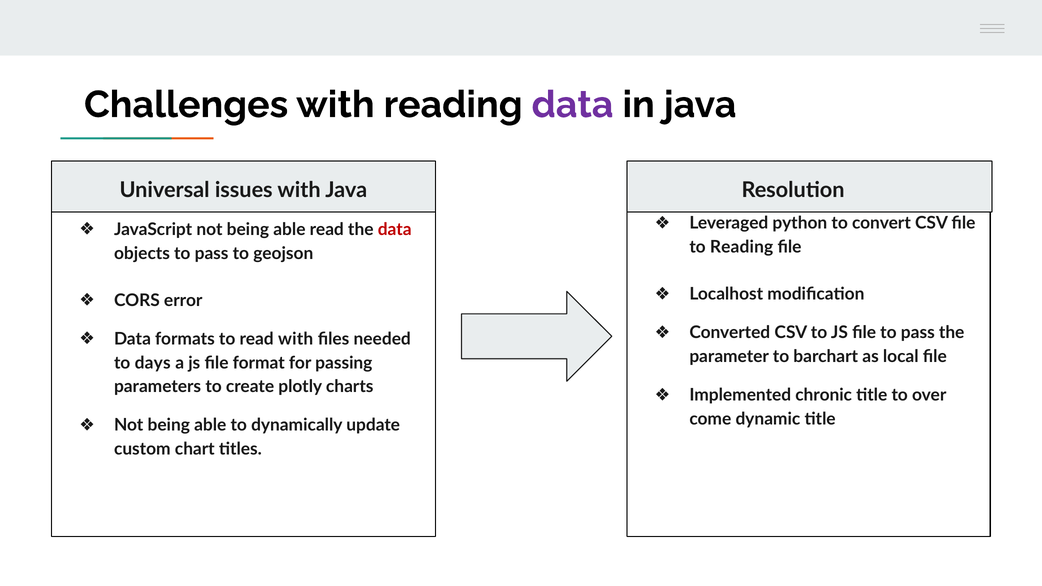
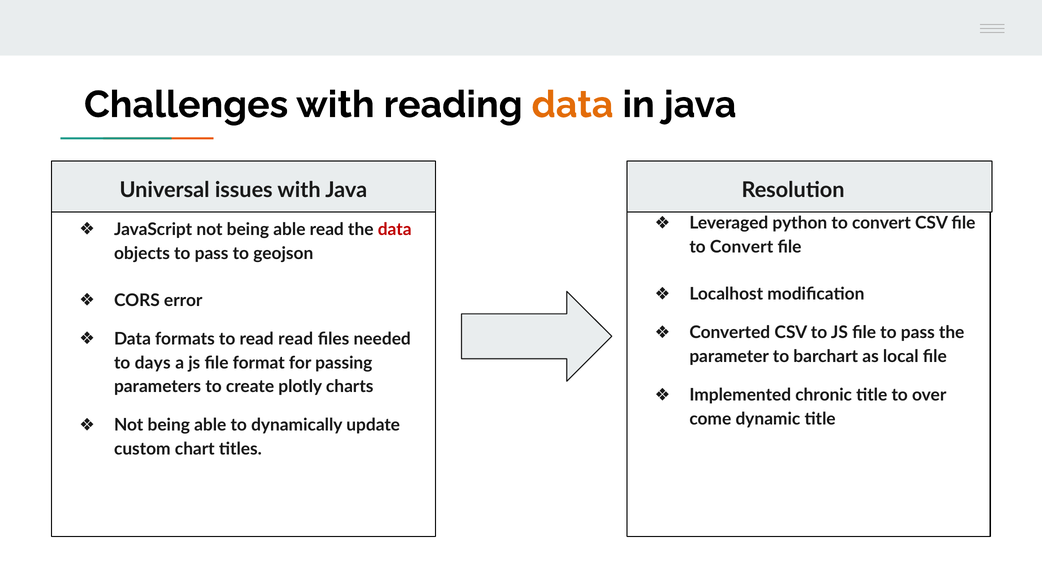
data at (572, 105) colour: purple -> orange
Reading at (742, 247): Reading -> Convert
read with: with -> read
